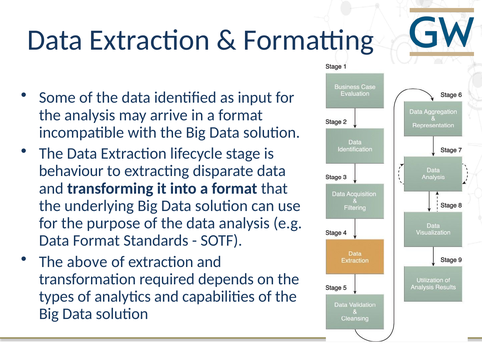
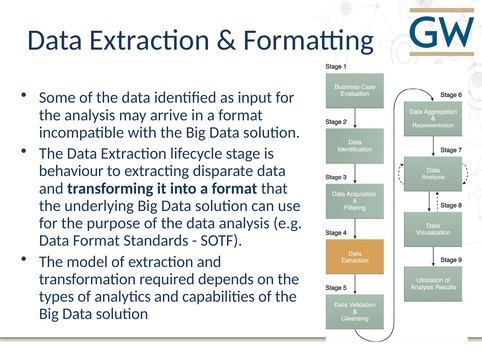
above: above -> model
